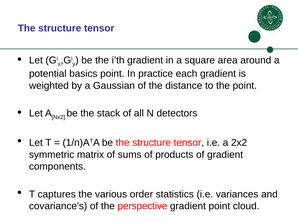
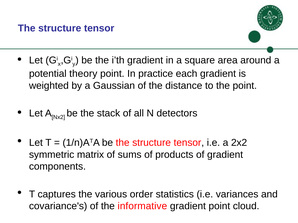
basics: basics -> theory
perspective: perspective -> informative
